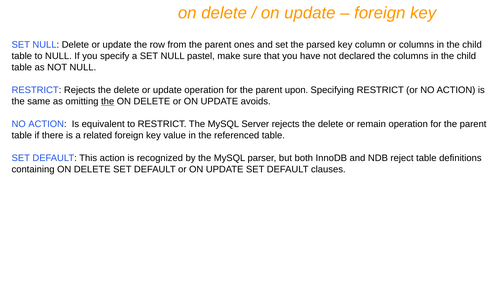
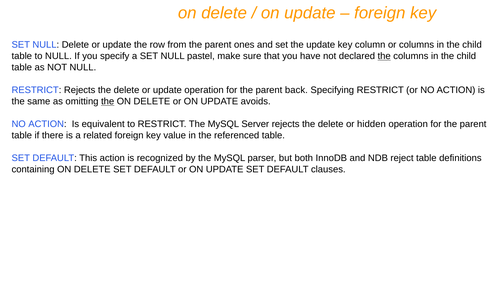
the parsed: parsed -> update
the at (384, 56) underline: none -> present
upon: upon -> back
remain: remain -> hidden
